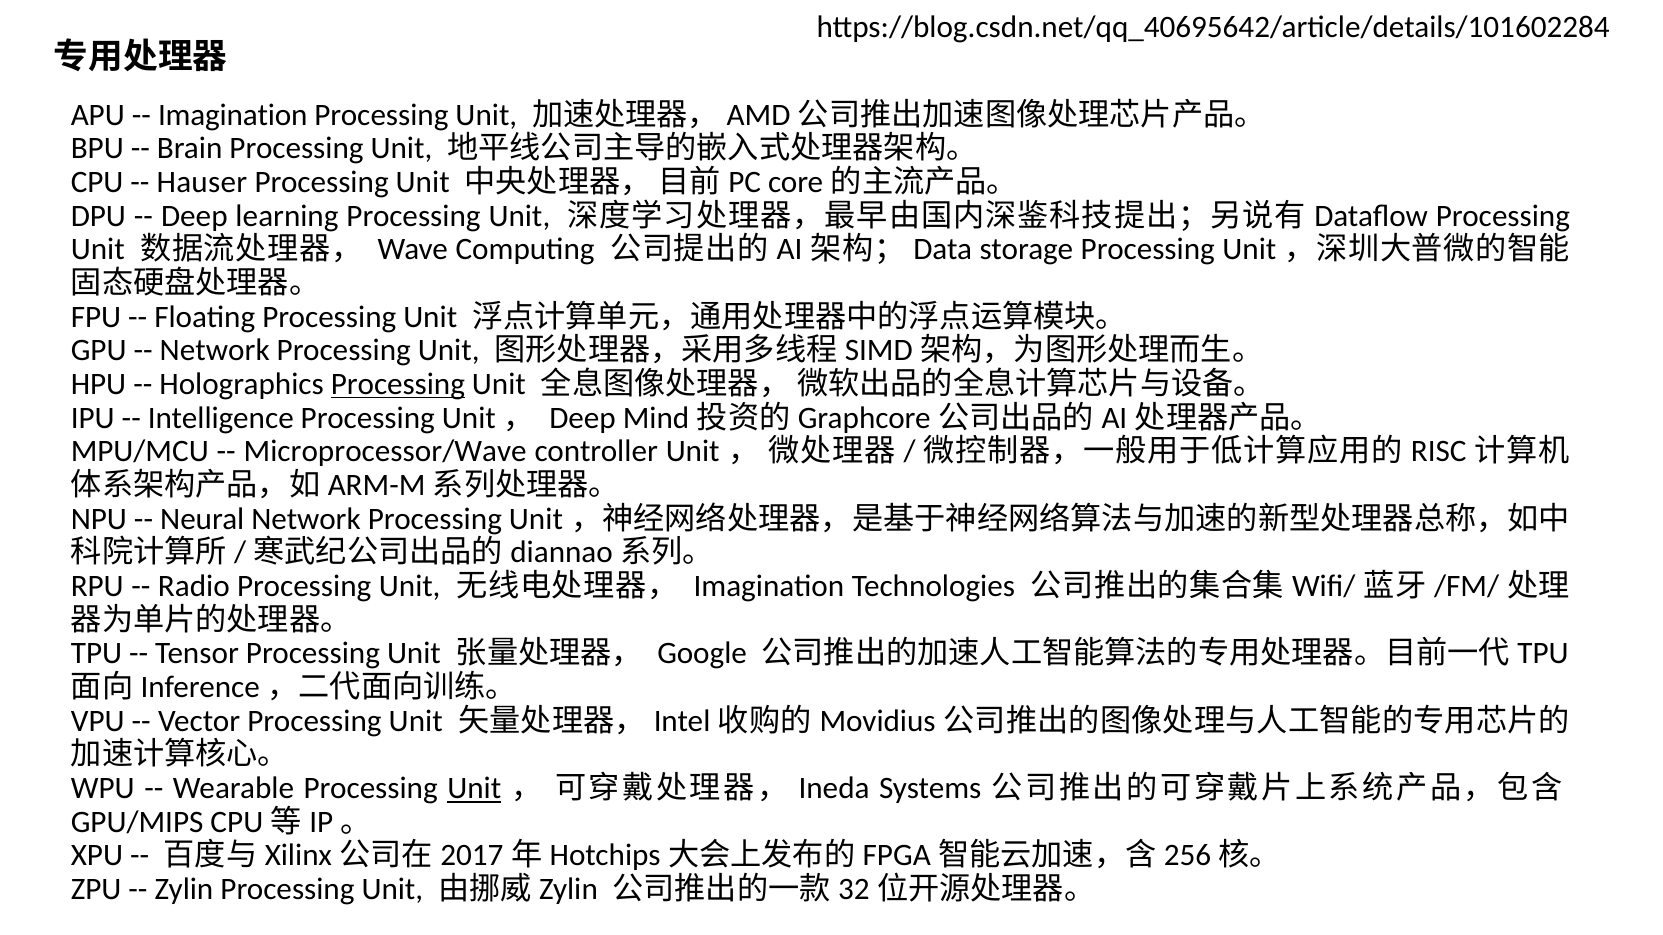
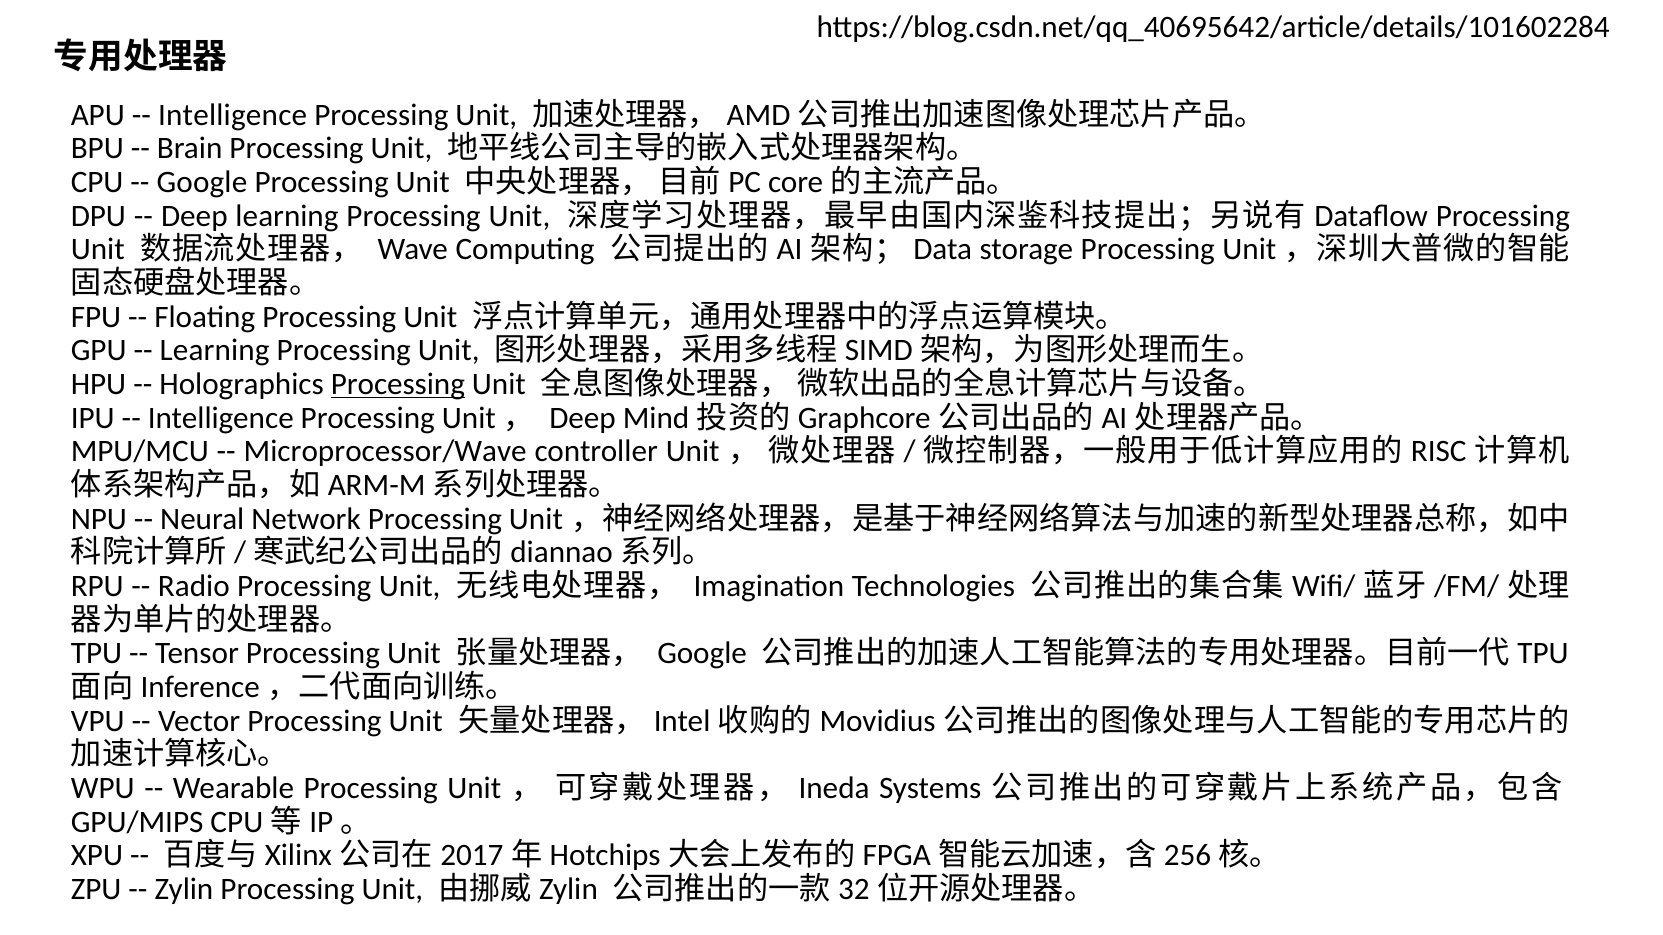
Imagination at (233, 115): Imagination -> Intelligence
Hauser at (202, 182): Hauser -> Google
Network at (215, 351): Network -> Learning
Unit at (474, 789) underline: present -> none
